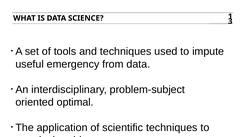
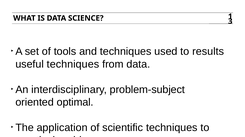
impute: impute -> results
useful emergency: emergency -> techniques
